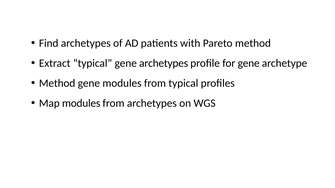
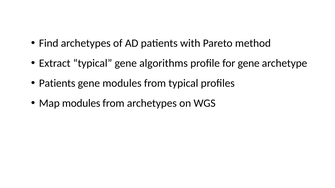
gene archetypes: archetypes -> algorithms
Method at (57, 83): Method -> Patients
